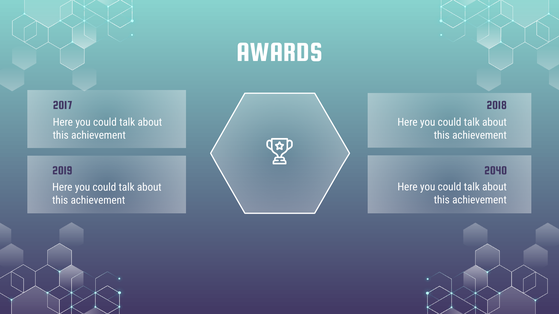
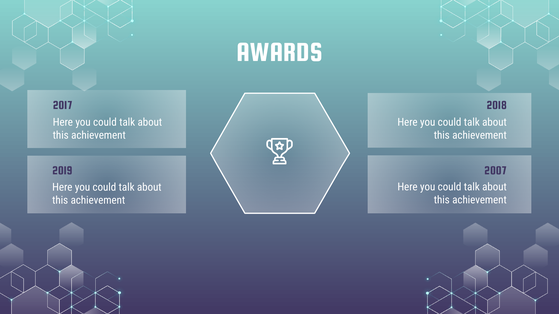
2040: 2040 -> 2007
